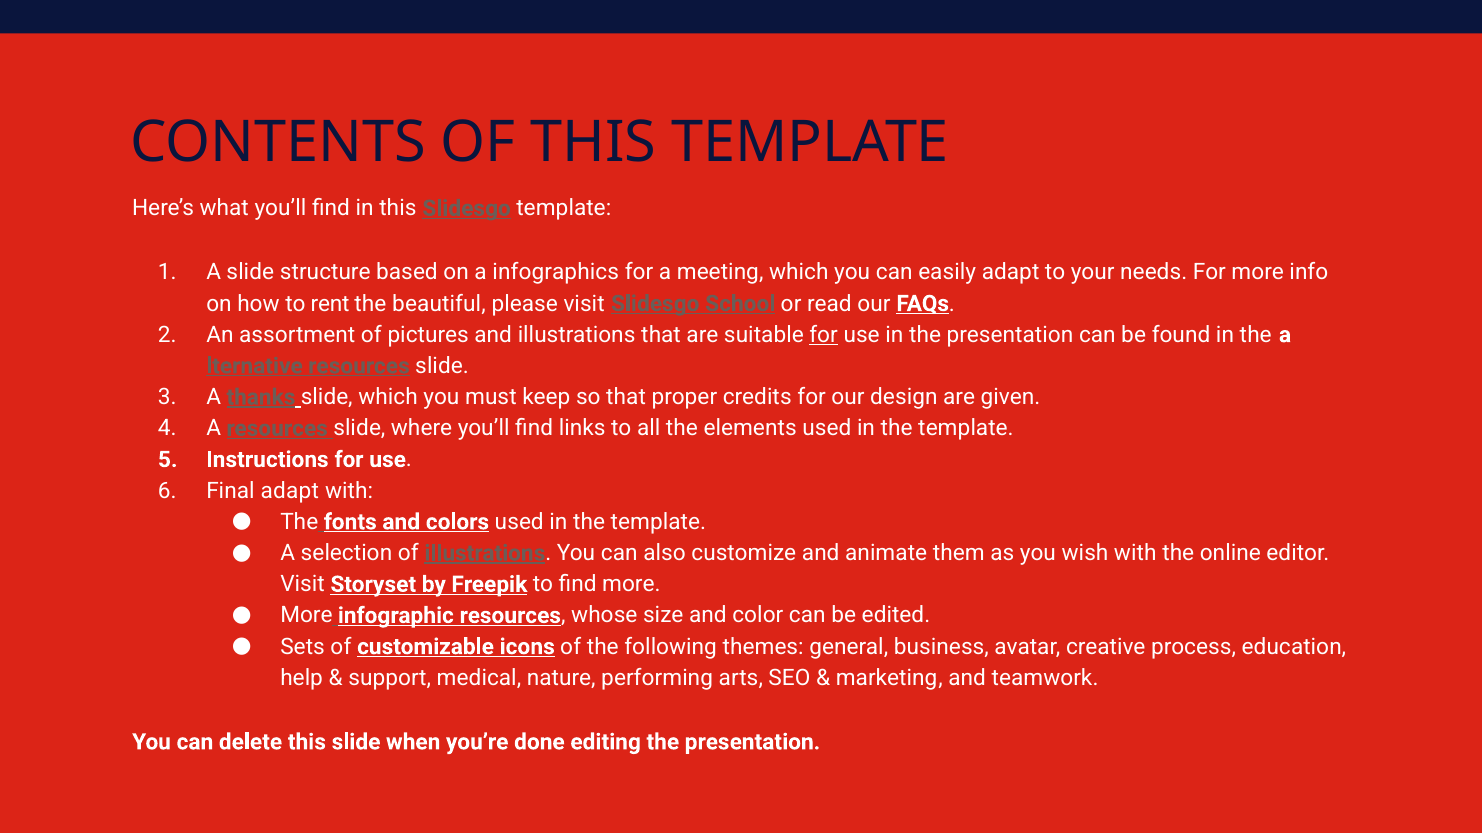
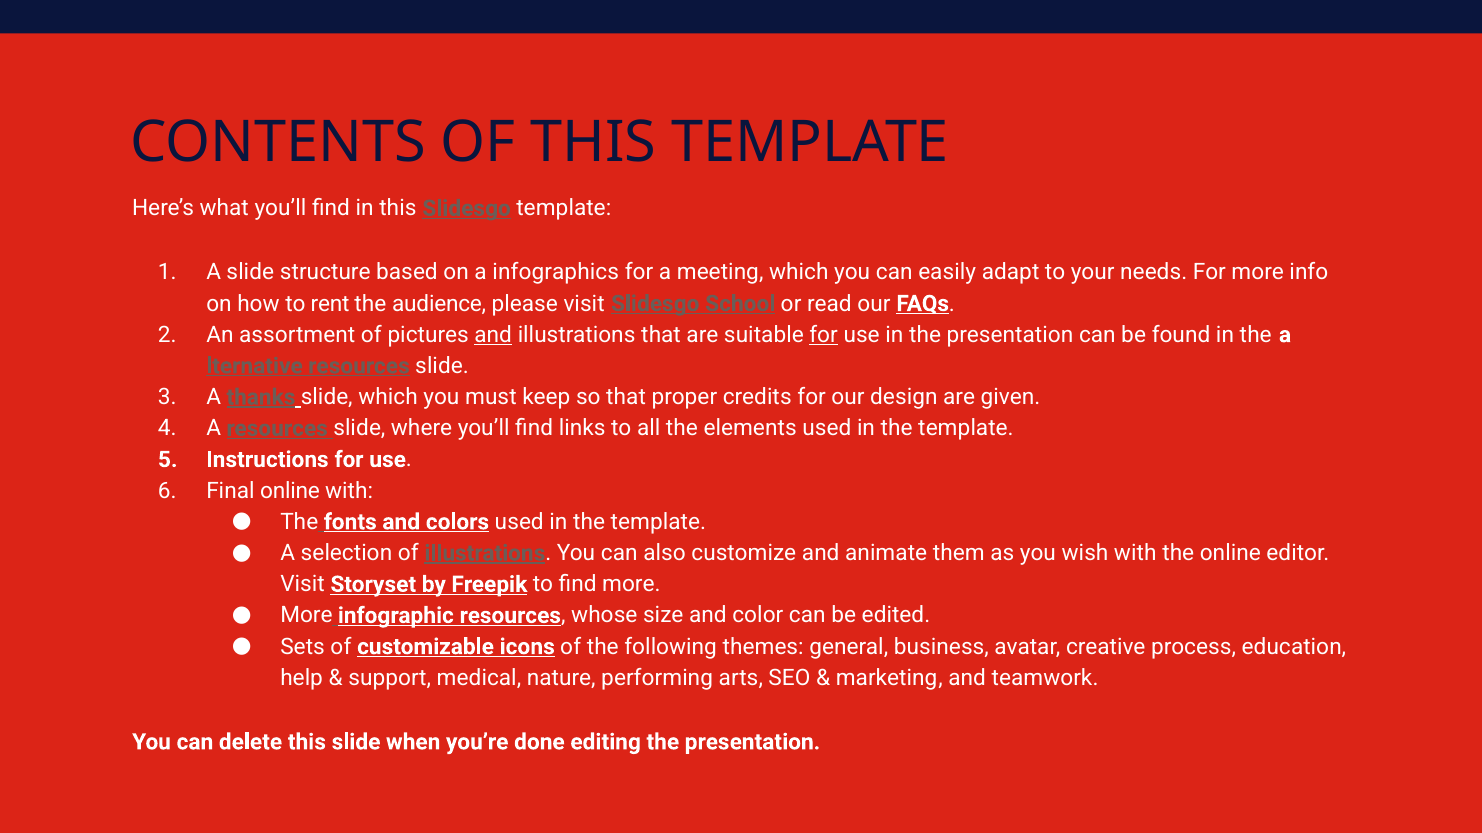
beautiful: beautiful -> audience
and at (493, 335) underline: none -> present
Final adapt: adapt -> online
